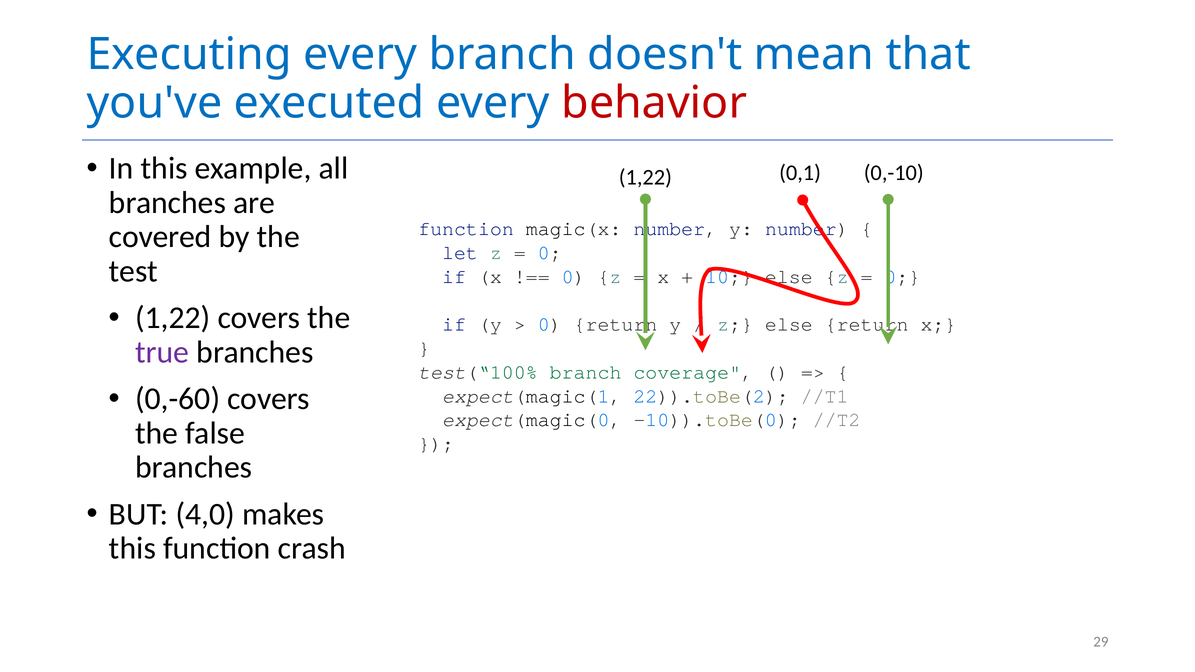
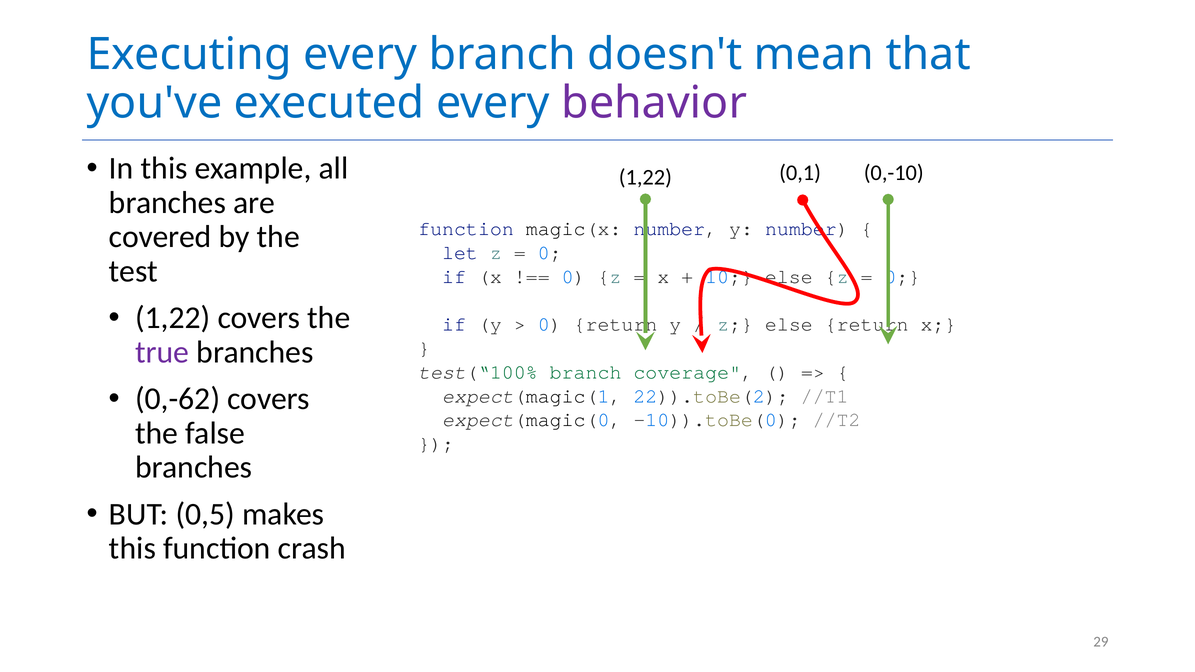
behavior colour: red -> purple
0,-60: 0,-60 -> 0,-62
4,0: 4,0 -> 0,5
